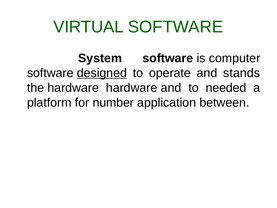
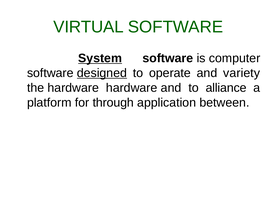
System underline: none -> present
stands: stands -> variety
needed: needed -> alliance
number: number -> through
